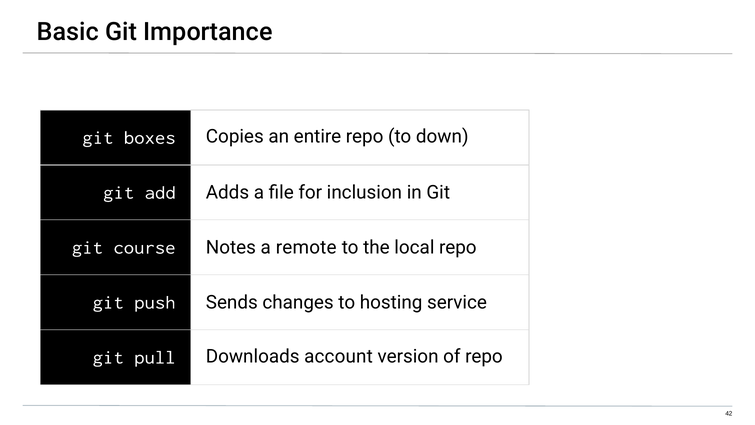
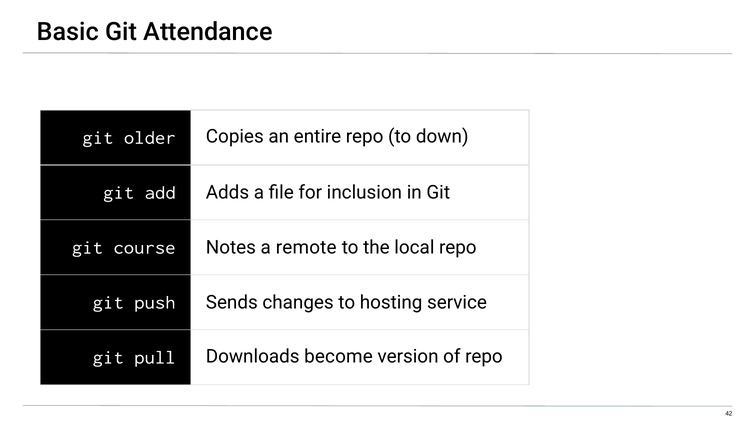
Importance: Importance -> Attendance
boxes: boxes -> older
account: account -> become
